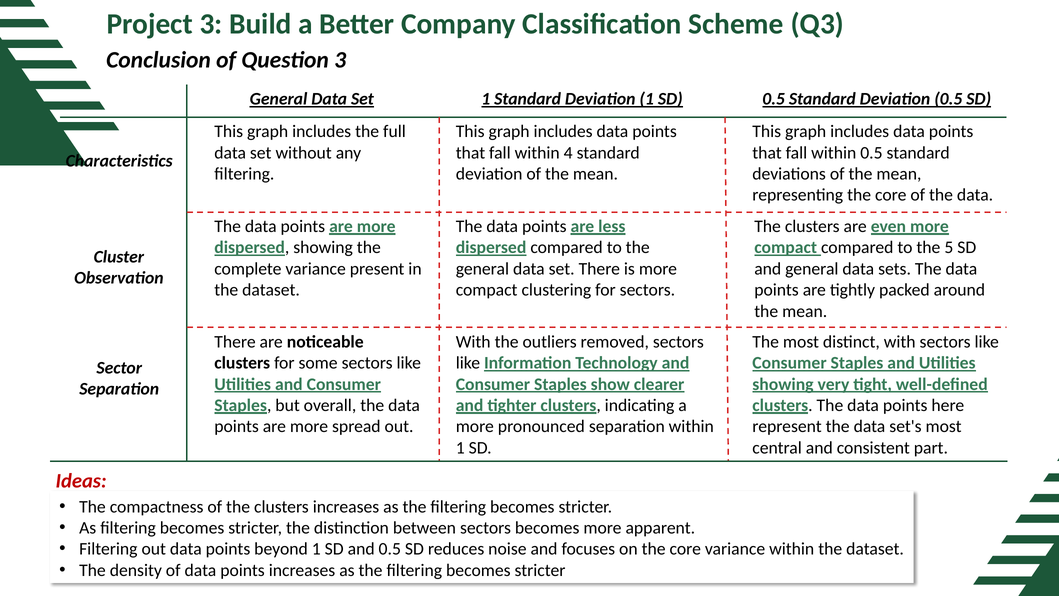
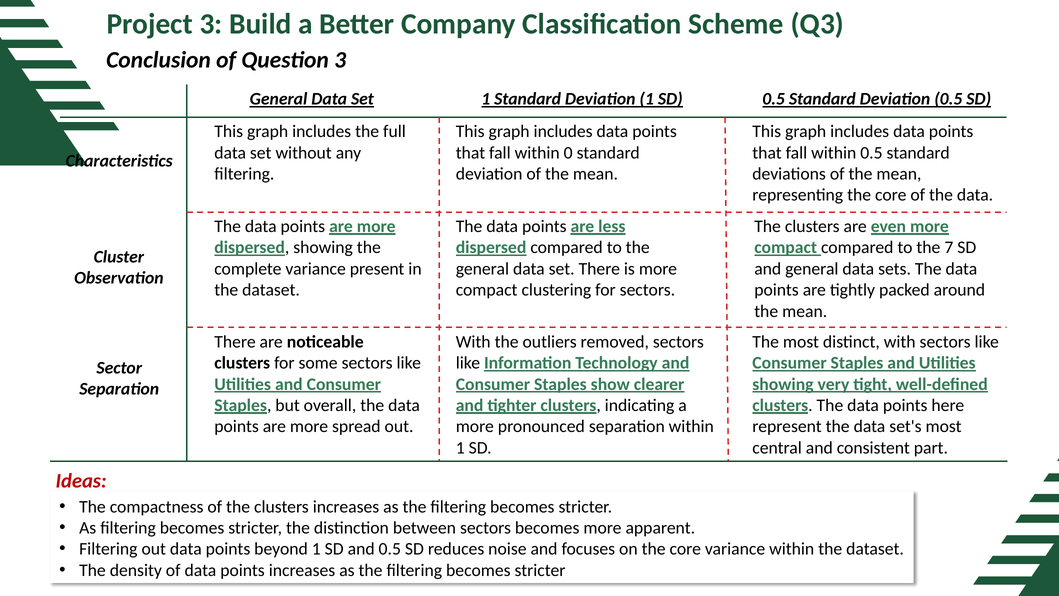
4: 4 -> 0
5: 5 -> 7
